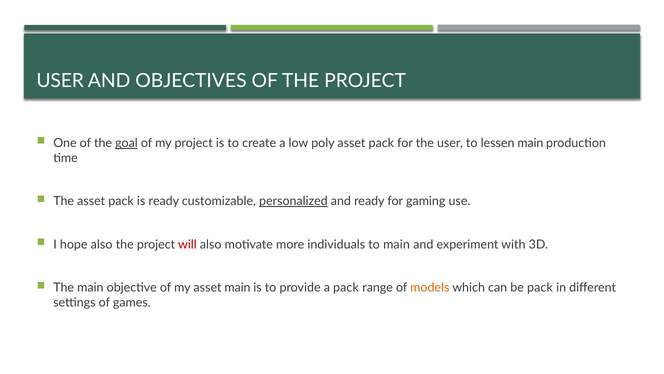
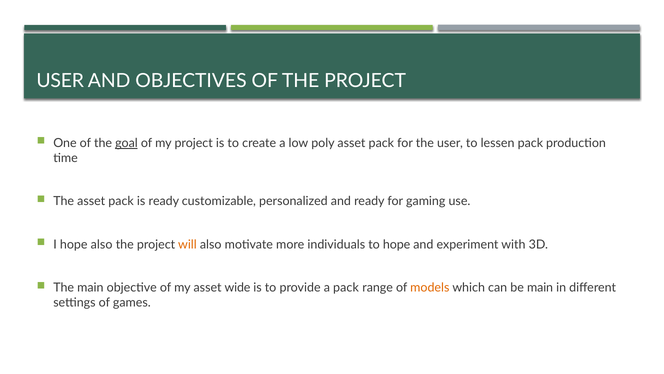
lessen main: main -> pack
personalized underline: present -> none
will colour: red -> orange
to main: main -> hope
asset main: main -> wide
be pack: pack -> main
